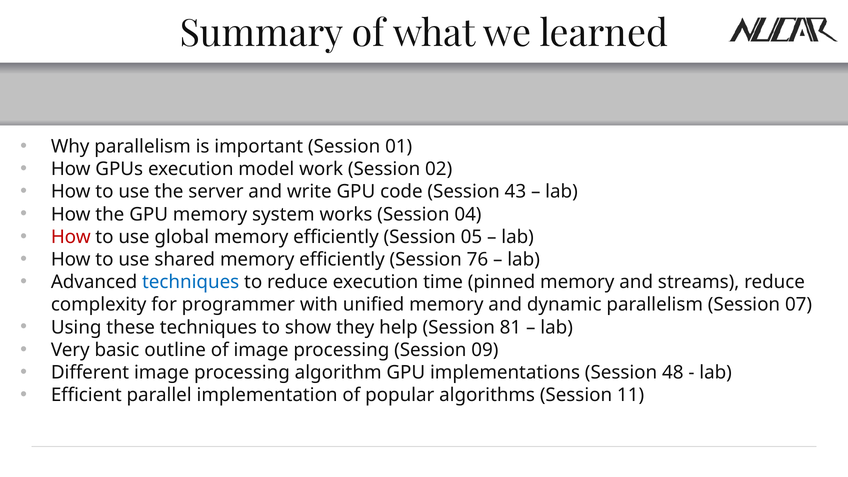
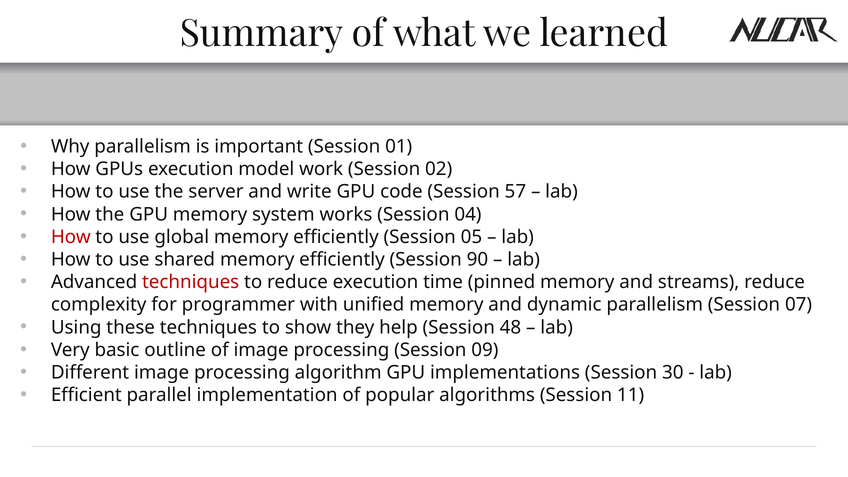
43: 43 -> 57
76: 76 -> 90
techniques at (191, 282) colour: blue -> red
81: 81 -> 48
48: 48 -> 30
